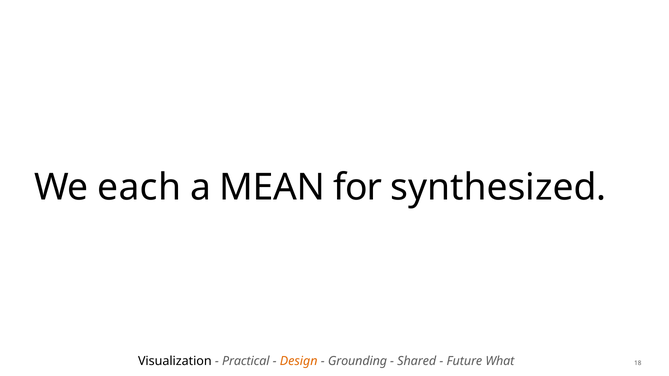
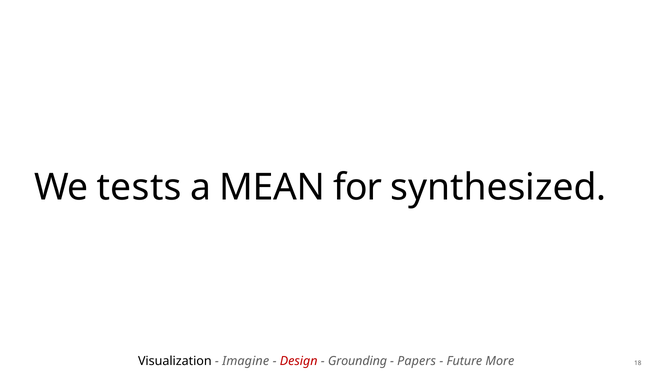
each: each -> tests
Practical: Practical -> Imagine
Design colour: orange -> red
Shared: Shared -> Papers
What: What -> More
